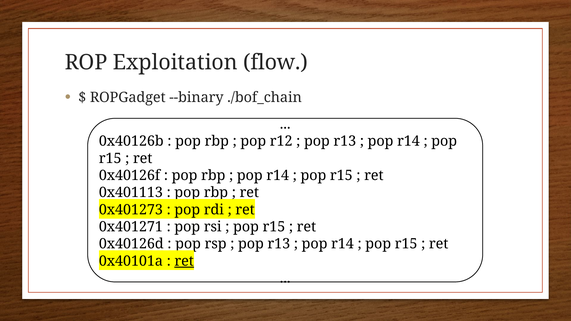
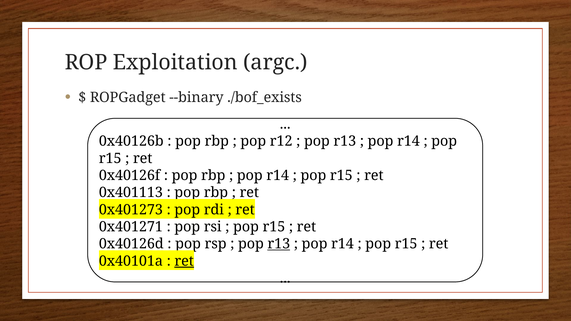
flow: flow -> argc
./bof_chain: ./bof_chain -> ./bof_exists
r13 at (279, 244) underline: none -> present
